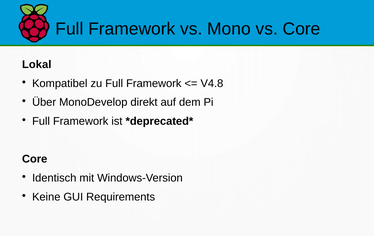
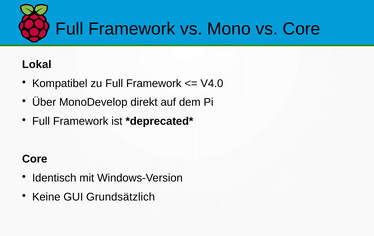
V4.8: V4.8 -> V4.0
Requirements: Requirements -> Grundsätzlich
